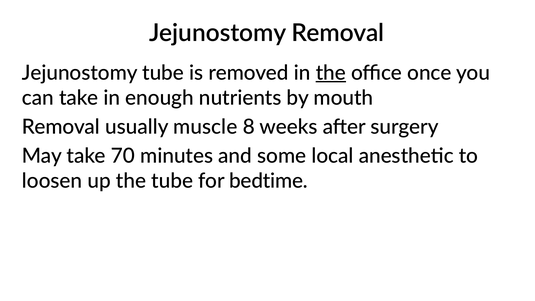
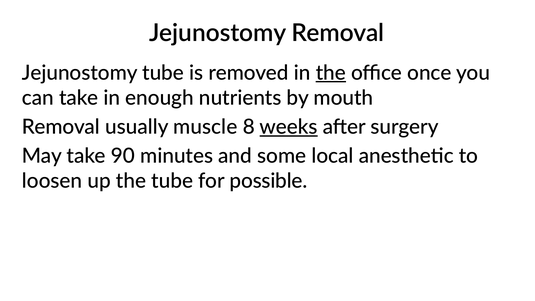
weeks underline: none -> present
70: 70 -> 90
bedtime: bedtime -> possible
